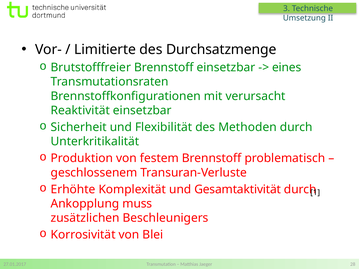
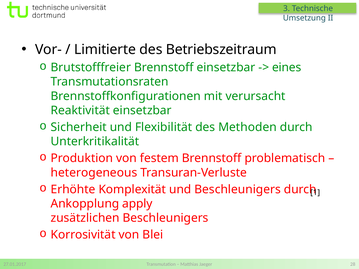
Durchsatzmenge: Durchsatzmenge -> Betriebszeitraum
geschlossenem: geschlossenem -> heterogeneous
und Gesamtaktivität: Gesamtaktivität -> Beschleunigers
muss: muss -> apply
